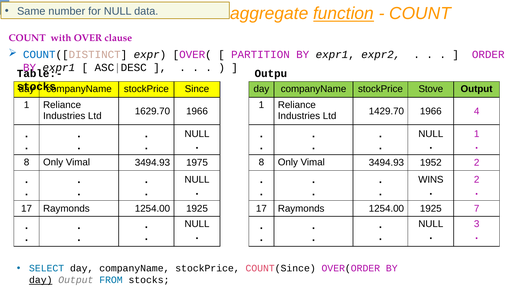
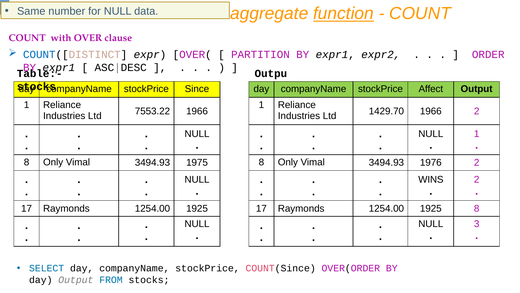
Stove: Stove -> Affect
1629.70: 1629.70 -> 7553.22
1966 4: 4 -> 2
1952: 1952 -> 1976
1925 7: 7 -> 8
day at (41, 280) underline: present -> none
